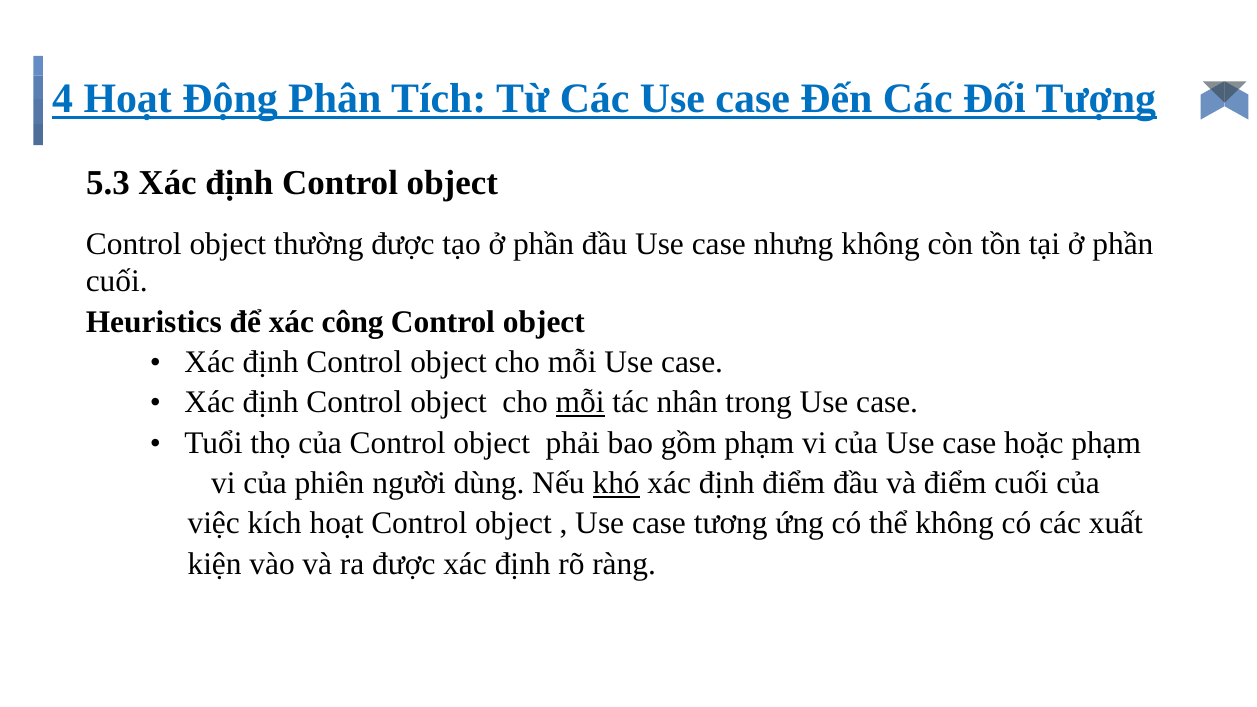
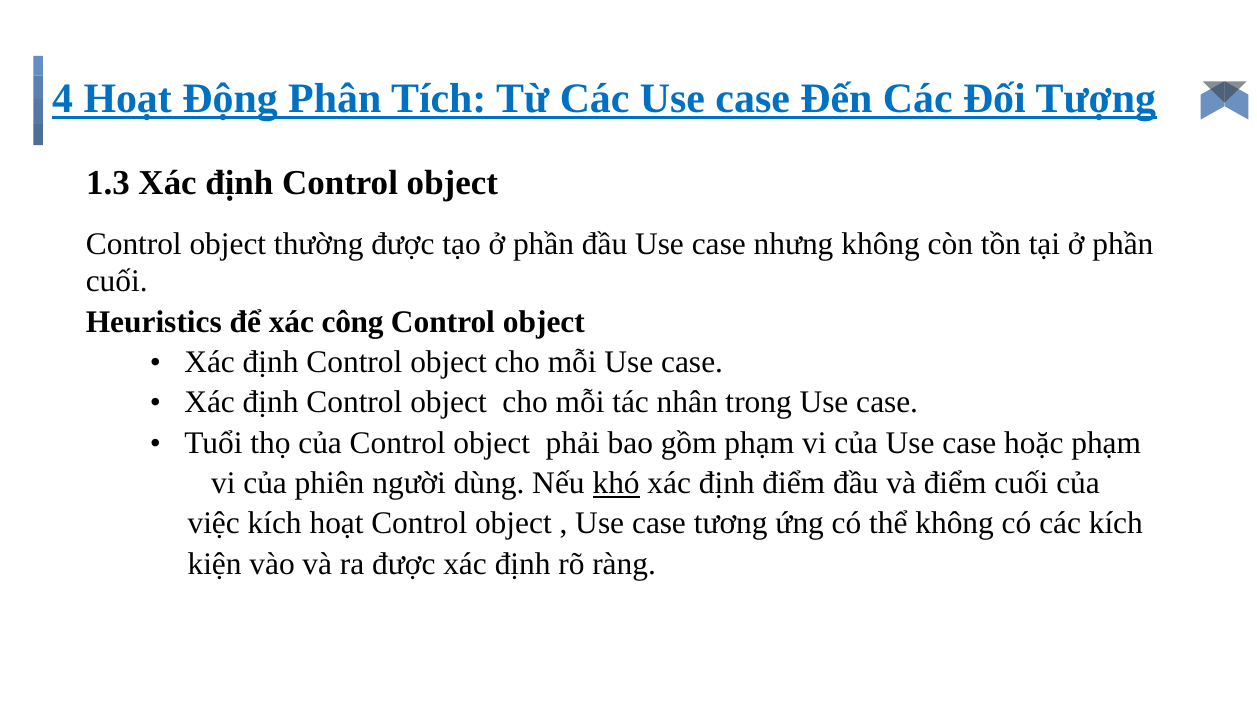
5.3: 5.3 -> 1.3
mỗi at (580, 403) underline: present -> none
các xuất: xuất -> kích
